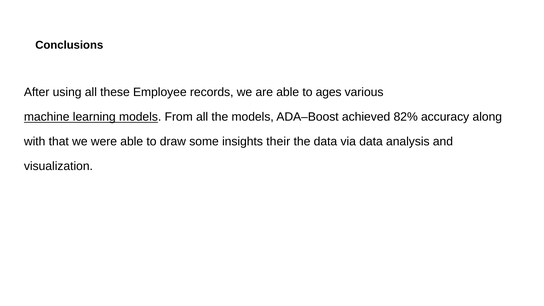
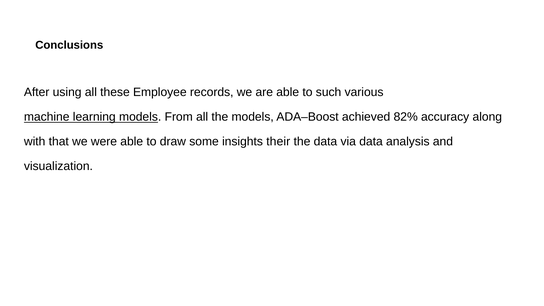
ages: ages -> such
